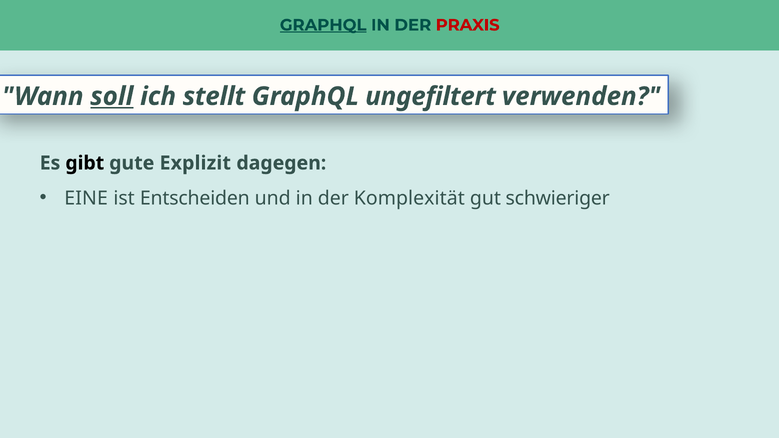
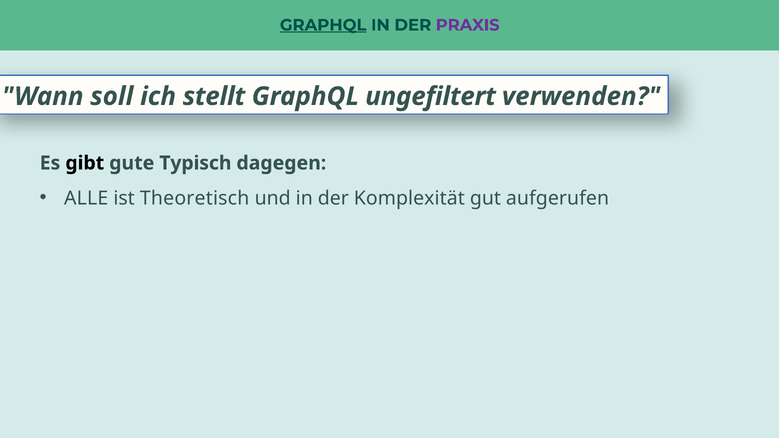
PRAXIS colour: red -> purple
soll underline: present -> none
Explizit: Explizit -> Typisch
EINE: EINE -> ALLE
Entscheiden: Entscheiden -> Theoretisch
schwieriger: schwieriger -> aufgerufen
